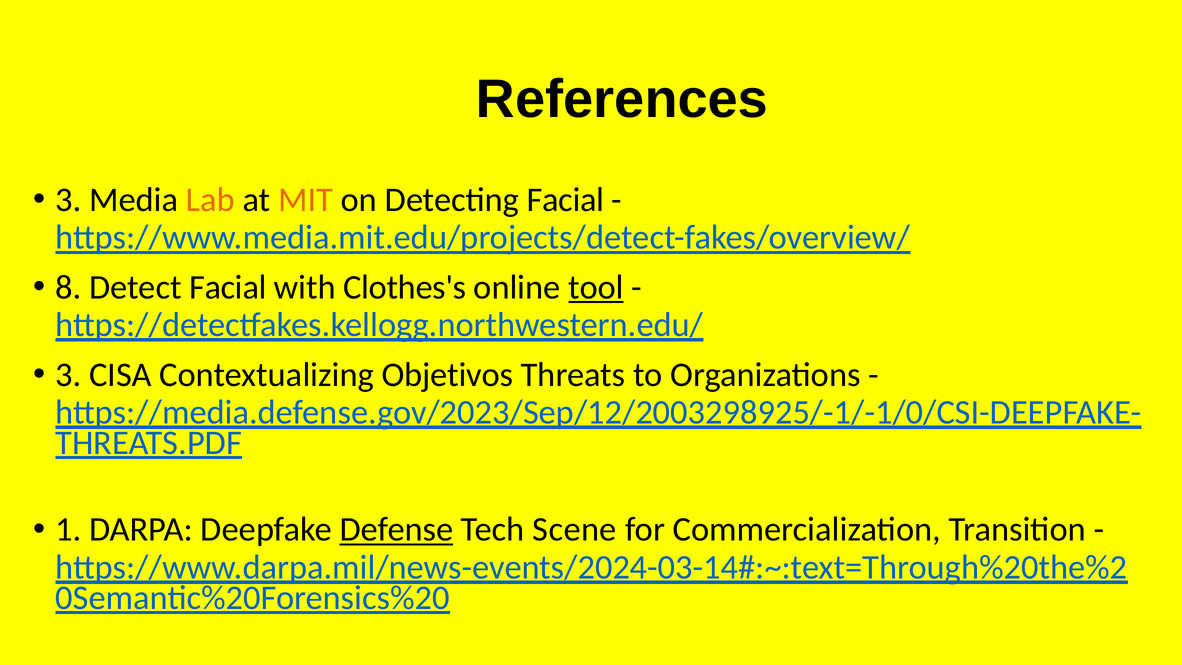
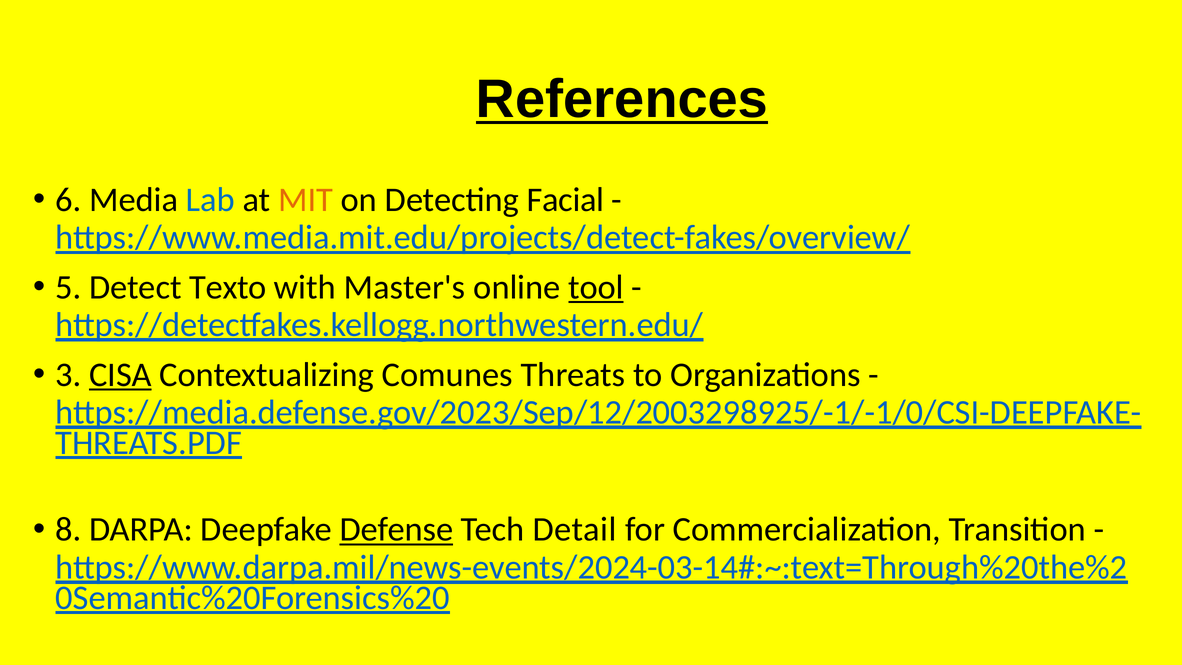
References underline: none -> present
3 at (68, 200): 3 -> 6
Lab colour: orange -> blue
8: 8 -> 5
Detect Facial: Facial -> Texto
Clothes's: Clothes's -> Master's
CISA underline: none -> present
Objetivos: Objetivos -> Comunes
1: 1 -> 8
Scene: Scene -> Detail
